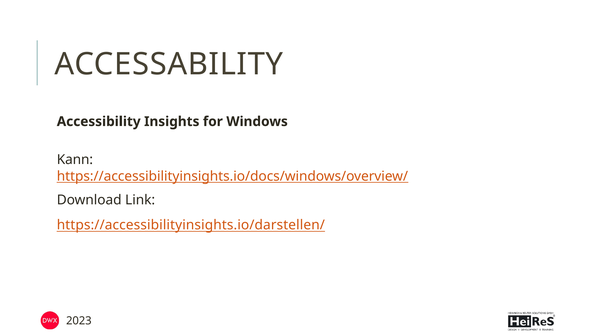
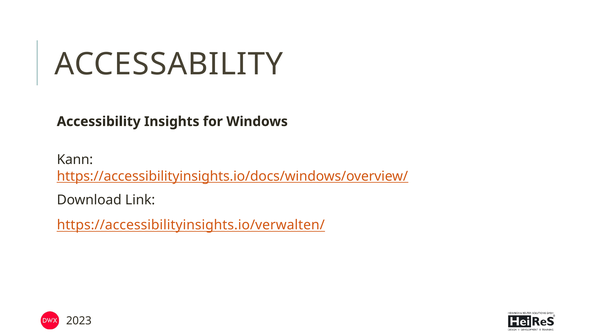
https://accessibilityinsights.io/darstellen/: https://accessibilityinsights.io/darstellen/ -> https://accessibilityinsights.io/verwalten/
